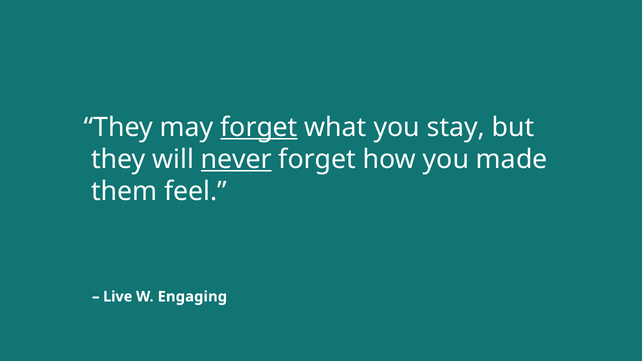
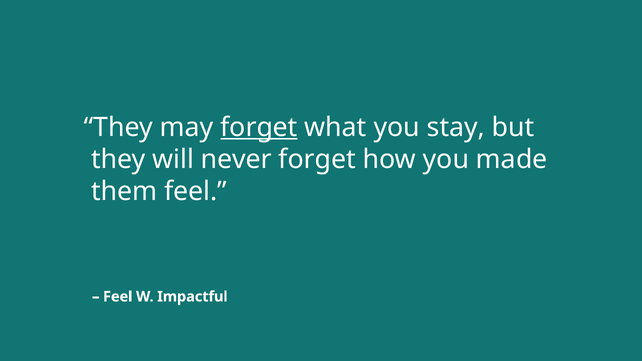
never underline: present -> none
Live at (118, 297): Live -> Feel
Engaging: Engaging -> Impactful
